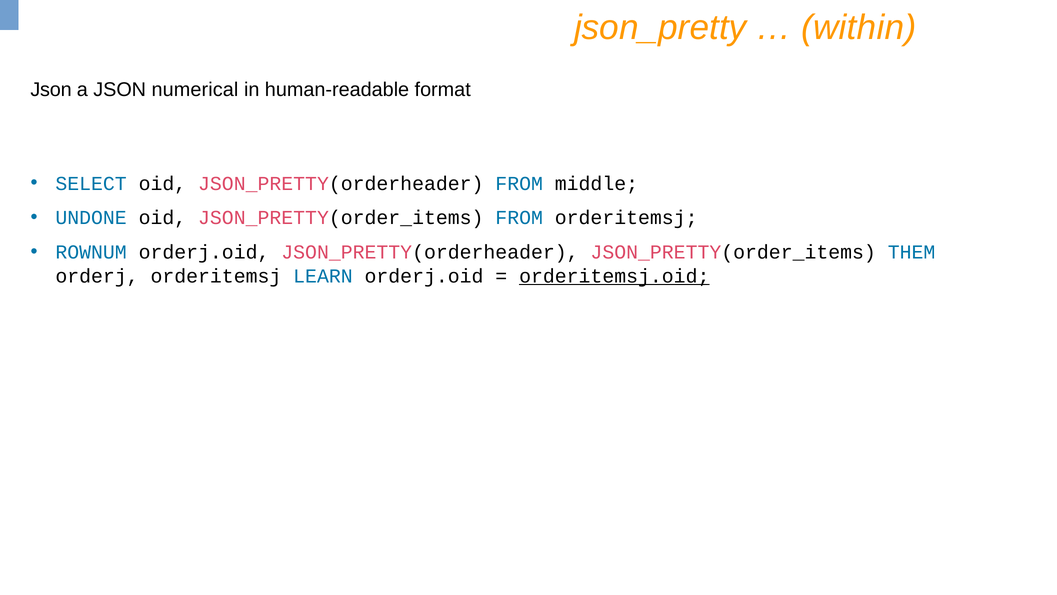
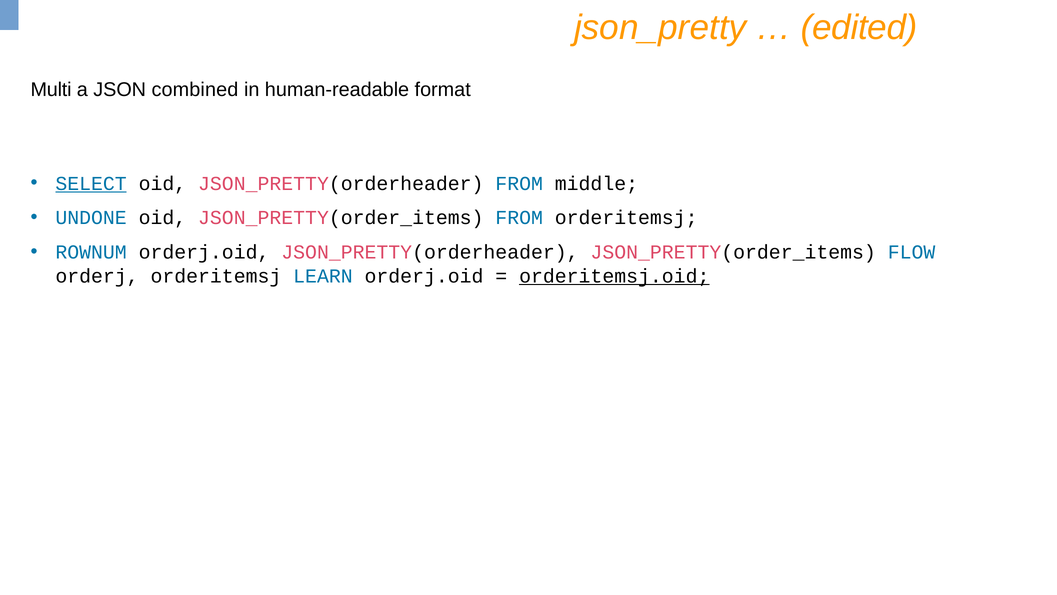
within: within -> edited
Json at (51, 90): Json -> Multi
numerical: numerical -> combined
SELECT underline: none -> present
THEM: THEM -> FLOW
